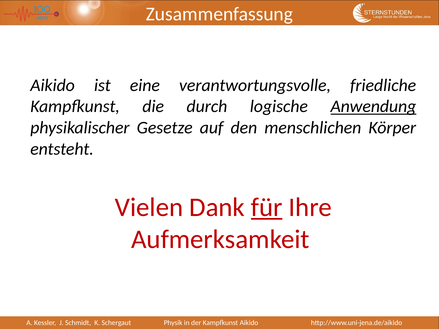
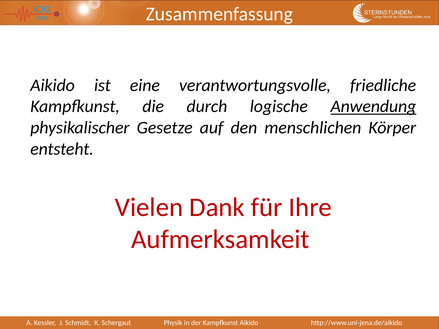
für underline: present -> none
